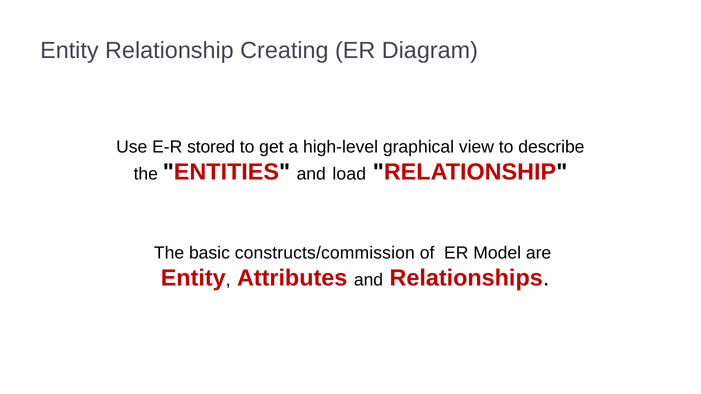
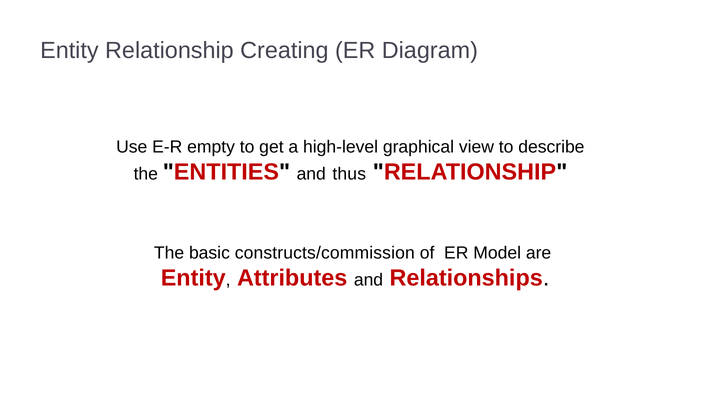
stored: stored -> empty
load: load -> thus
